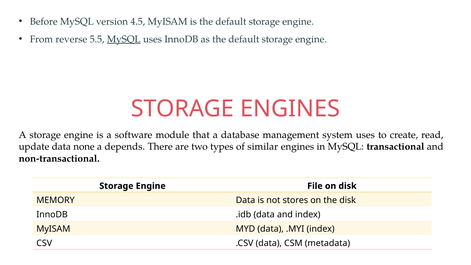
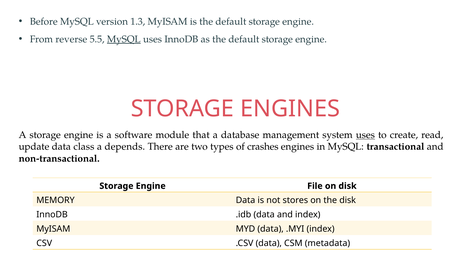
4.5: 4.5 -> 1.3
uses at (365, 135) underline: none -> present
none: none -> class
similar: similar -> crashes
